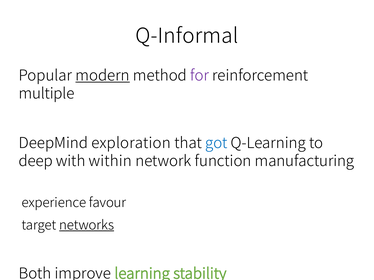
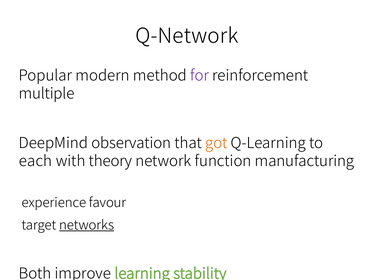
Q-Informal: Q-Informal -> Q-Network
modern underline: present -> none
exploration: exploration -> observation
got colour: blue -> orange
deep: deep -> each
within: within -> theory
